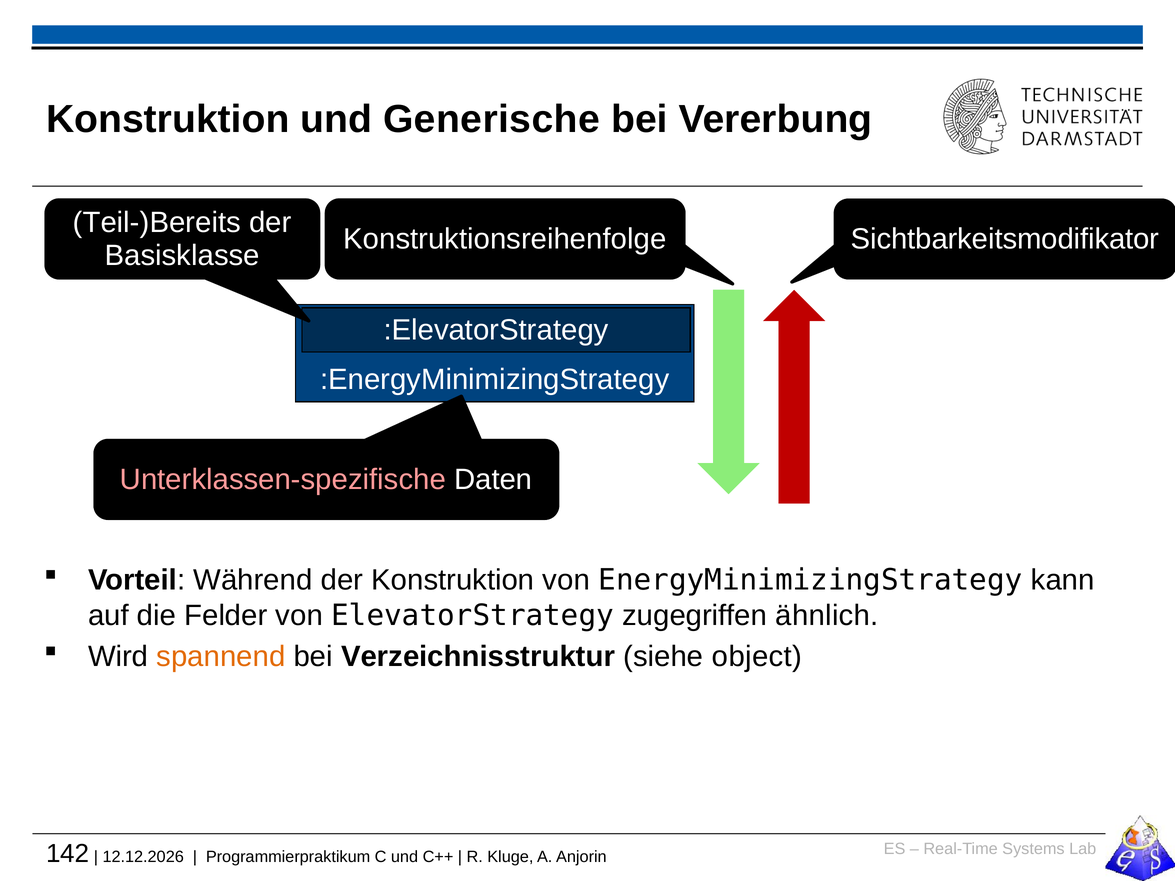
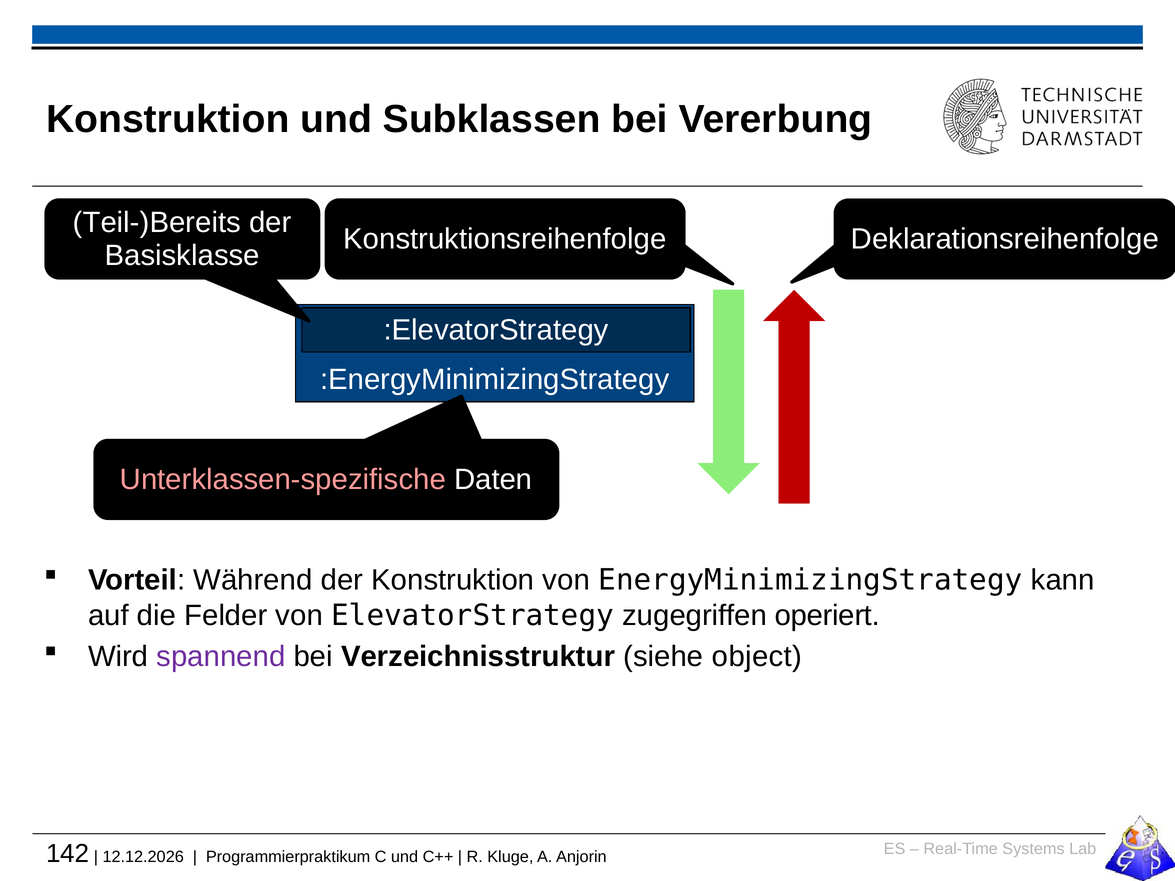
Generische: Generische -> Subklassen
Sichtbarkeitsmodifikator: Sichtbarkeitsmodifikator -> Deklarationsreihenfolge
ähnlich: ähnlich -> operiert
spannend colour: orange -> purple
